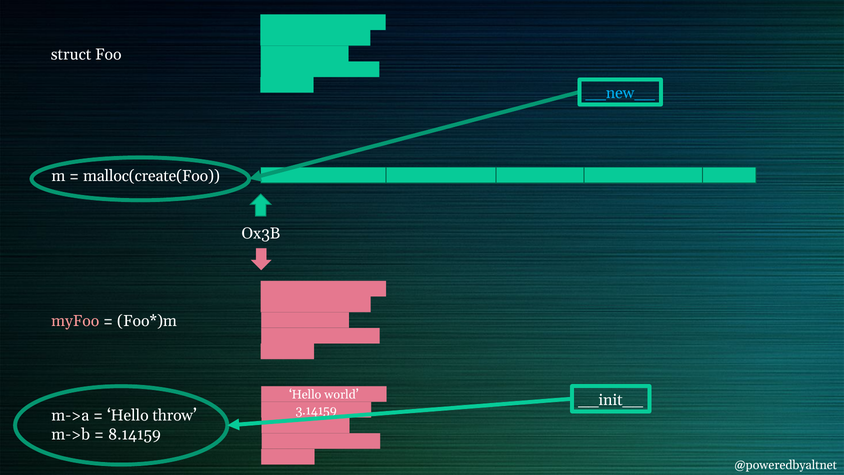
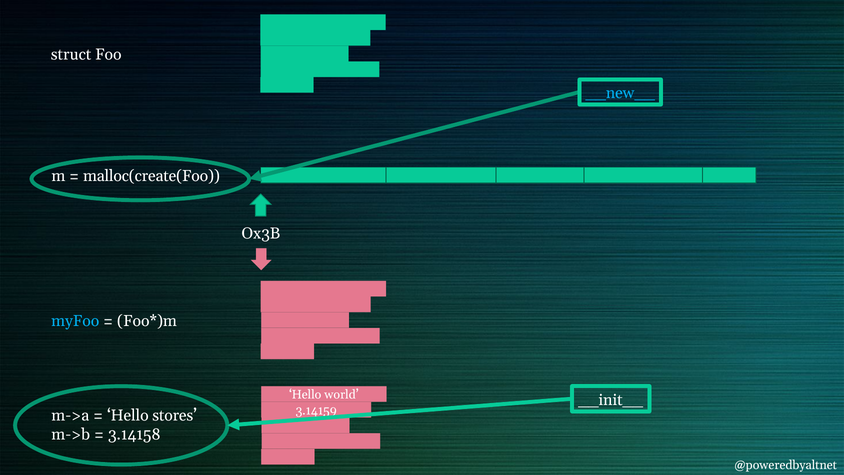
myFoo colour: pink -> light blue
throw: throw -> stores
8.14159: 8.14159 -> 3.14158
